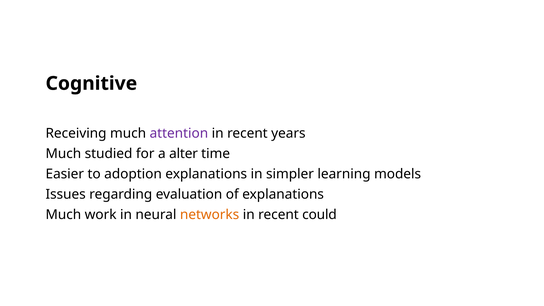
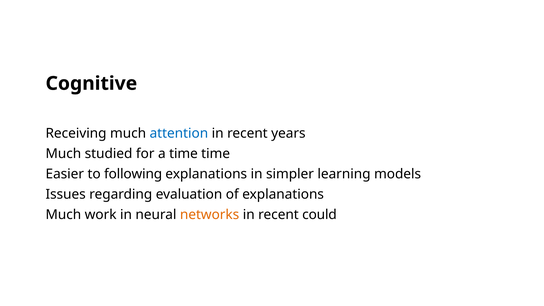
attention colour: purple -> blue
a alter: alter -> time
adoption: adoption -> following
